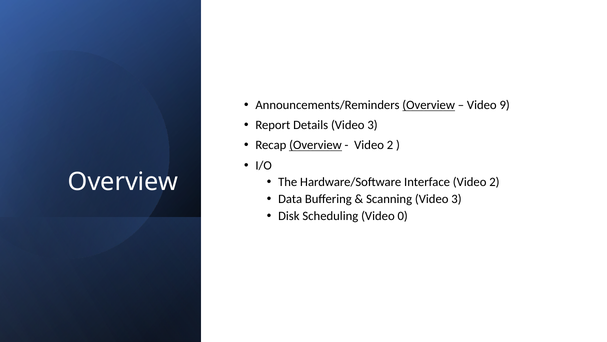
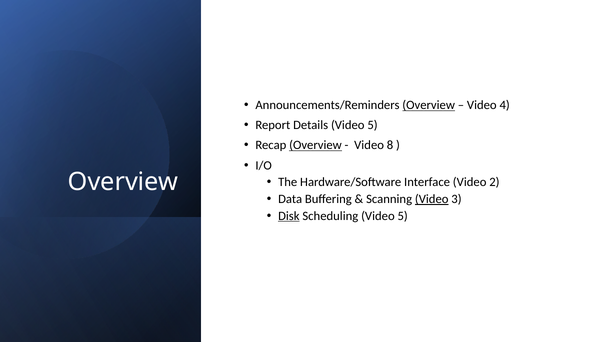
9: 9 -> 4
Details Video 3: 3 -> 5
2 at (390, 145): 2 -> 8
Video at (432, 199) underline: none -> present
Disk underline: none -> present
Scheduling Video 0: 0 -> 5
